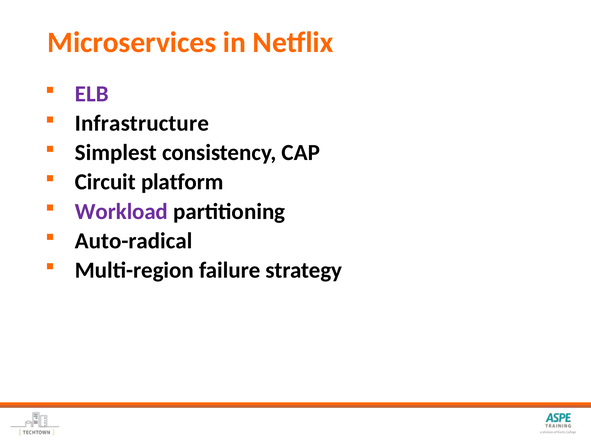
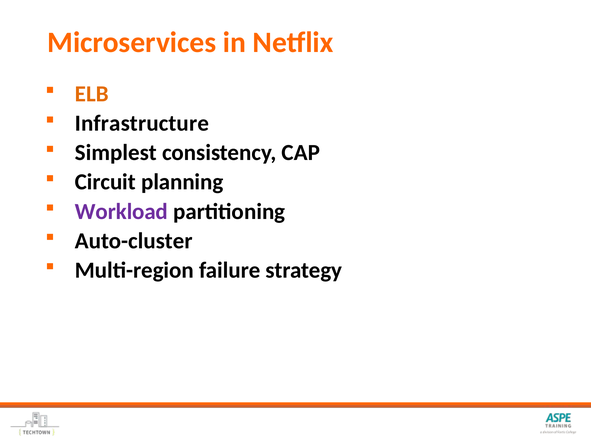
ELB colour: purple -> orange
platform: platform -> planning
Auto-radical: Auto-radical -> Auto-cluster
